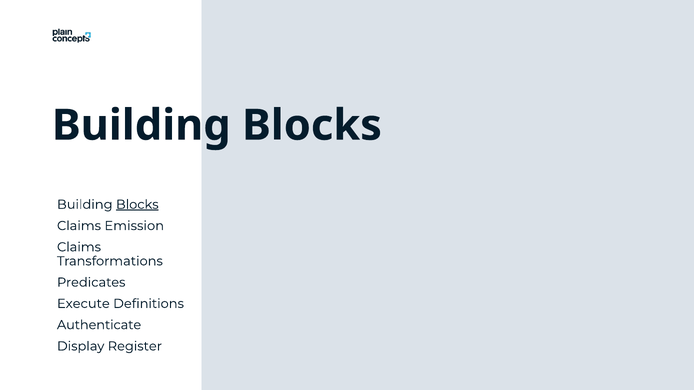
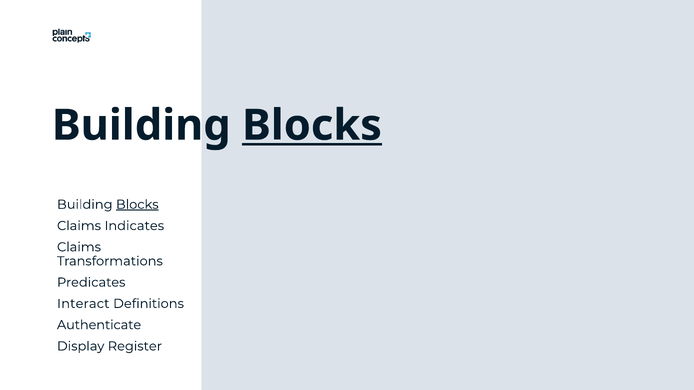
Blocks at (312, 126) underline: none -> present
Emission: Emission -> Indicates
Execute: Execute -> Interact
